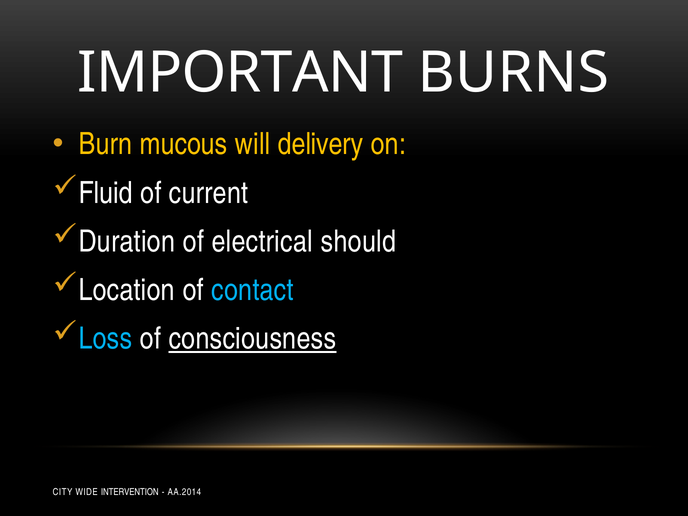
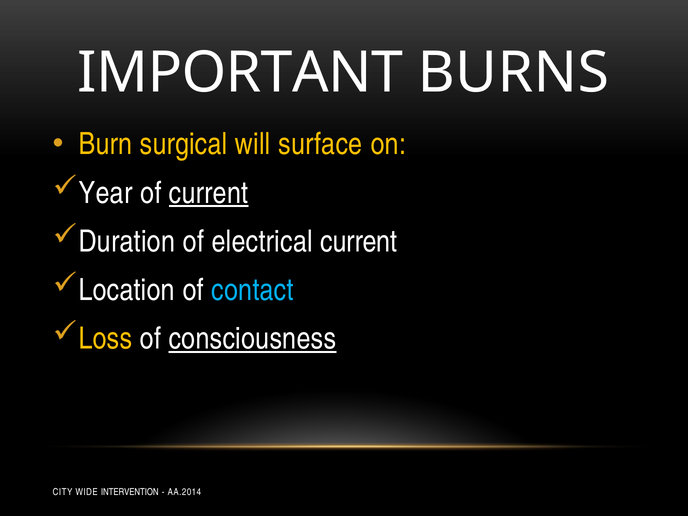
mucous: mucous -> surgical
delivery: delivery -> surface
Fluid: Fluid -> Year
current at (209, 193) underline: none -> present
electrical should: should -> current
Loss colour: light blue -> yellow
